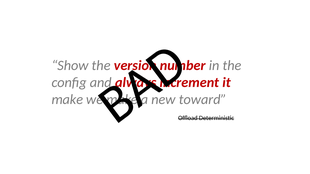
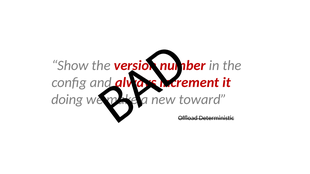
make at (67, 100): make -> doing
